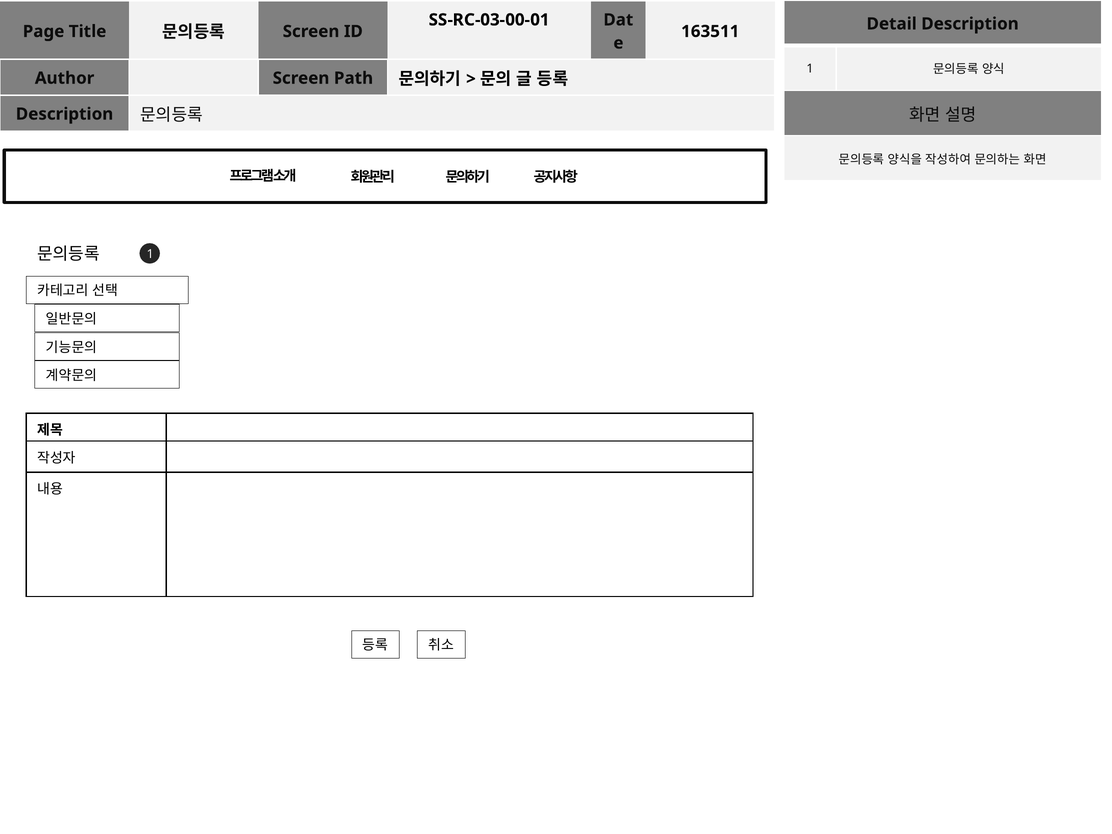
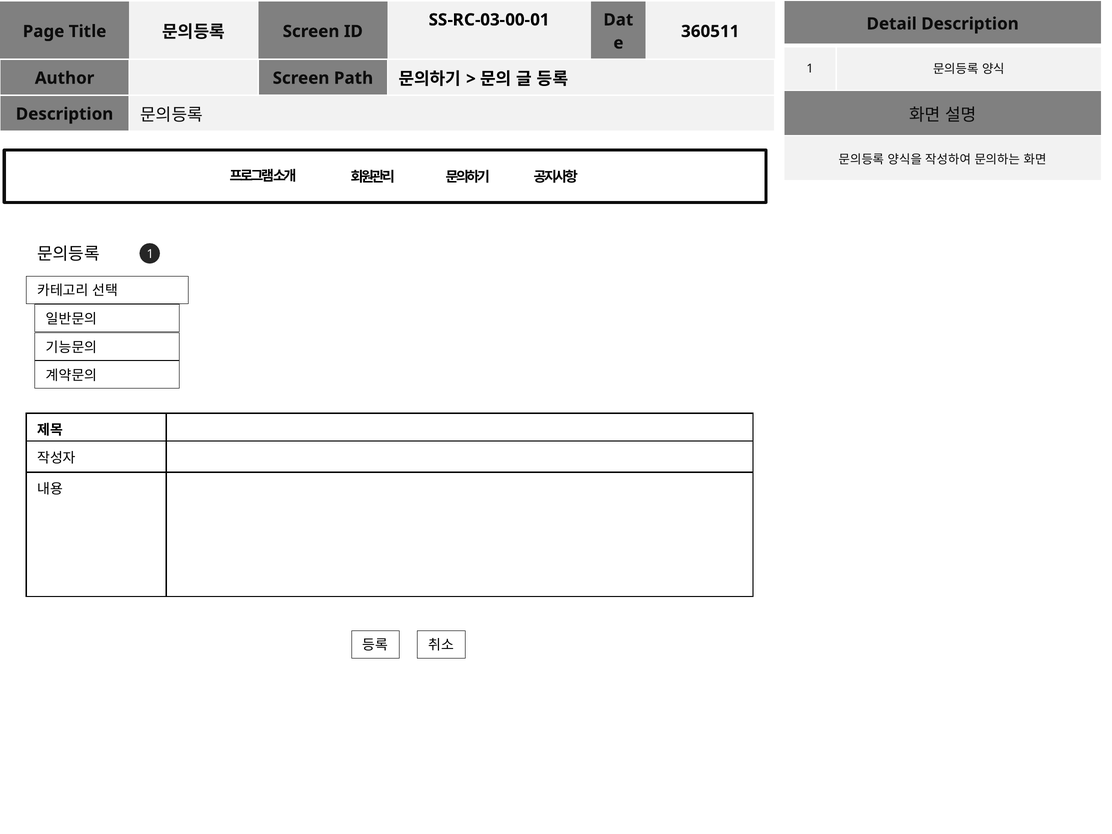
163511: 163511 -> 360511
